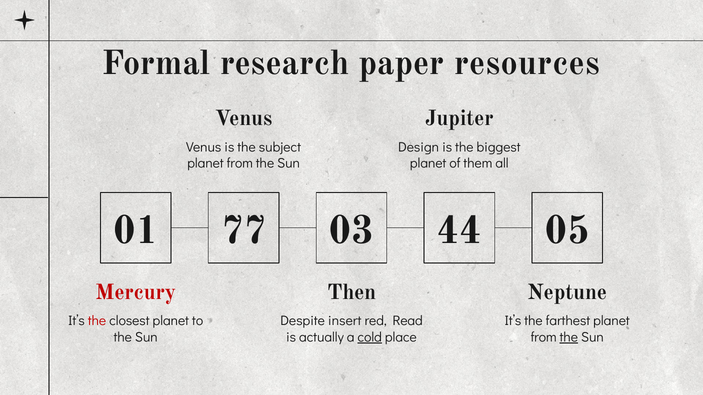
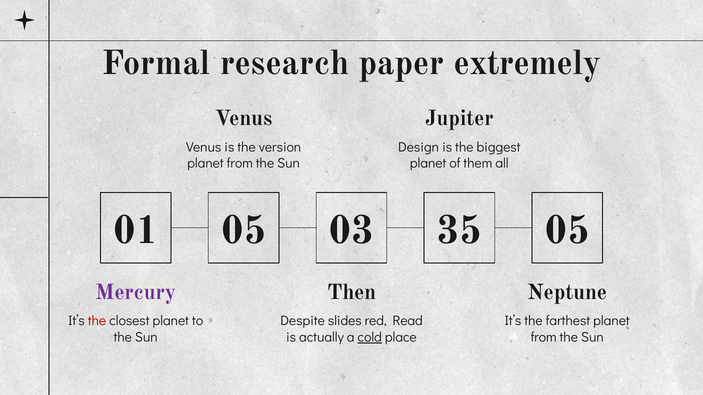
resources: resources -> extremely
subject: subject -> version
01 77: 77 -> 05
44: 44 -> 35
Mercury colour: red -> purple
insert: insert -> slides
the at (569, 338) underline: present -> none
